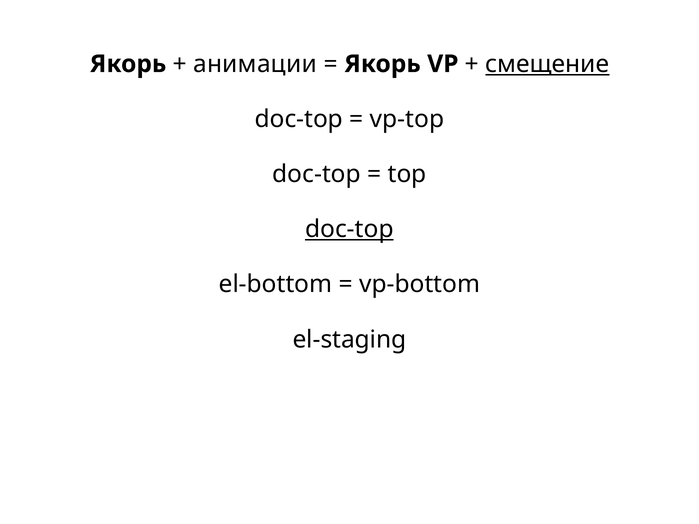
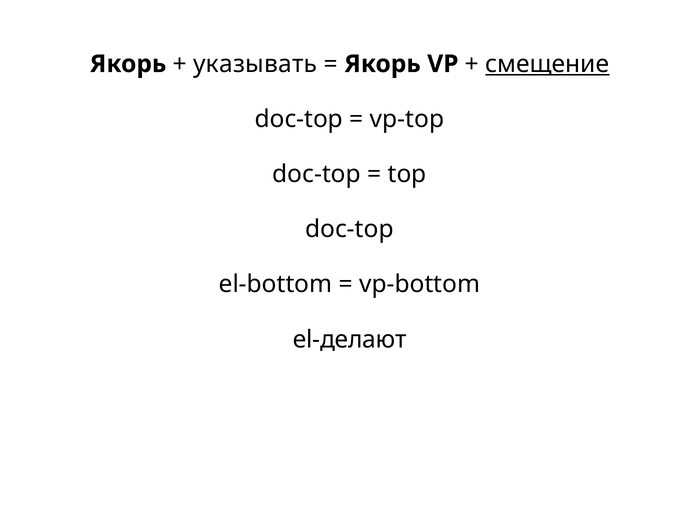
анимации: анимации -> указывать
doc-top at (349, 229) underline: present -> none
el-staging: el-staging -> el-делают
